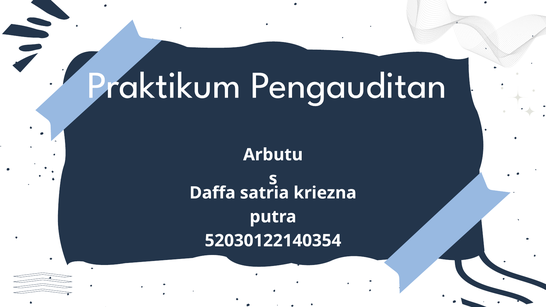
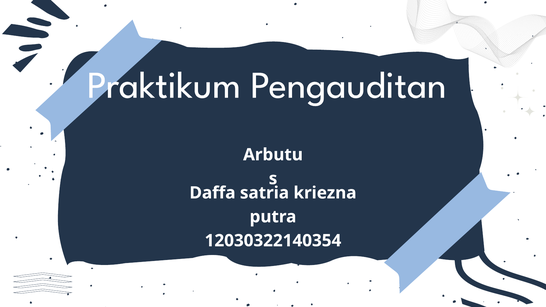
52030122140354: 52030122140354 -> 12030322140354
